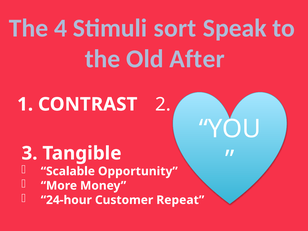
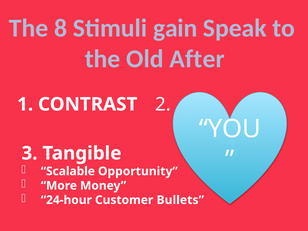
4: 4 -> 8
sort: sort -> gain
Repeat: Repeat -> Bullets
